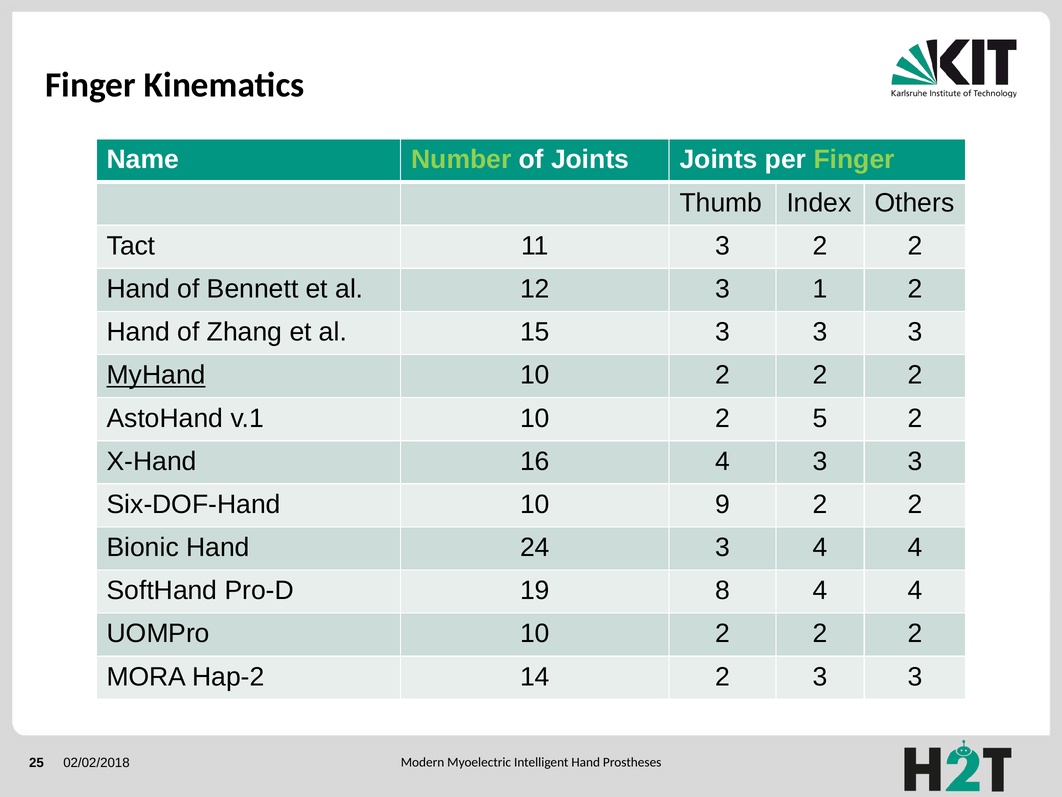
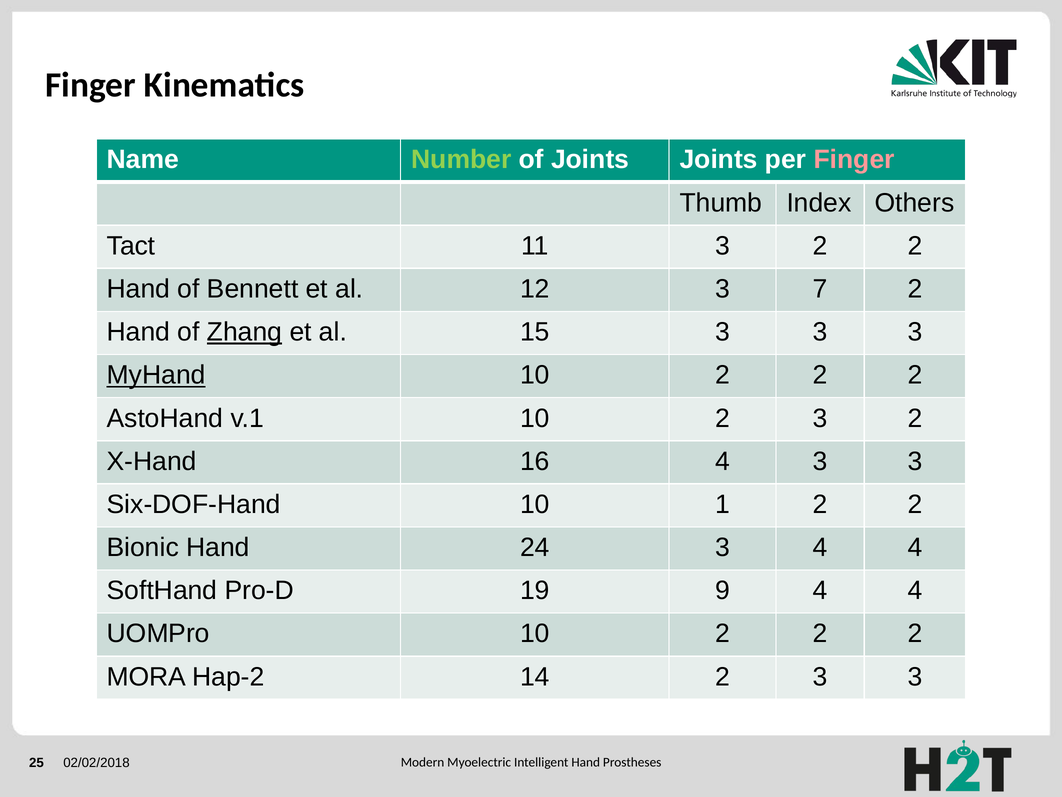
Finger at (854, 160) colour: light green -> pink
1: 1 -> 7
Zhang underline: none -> present
10 2 5: 5 -> 3
9: 9 -> 1
8: 8 -> 9
